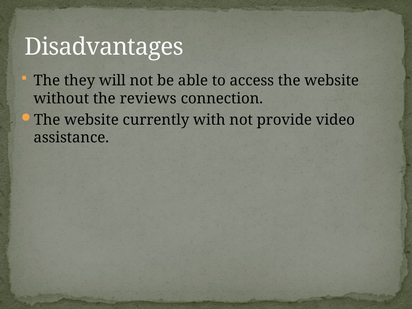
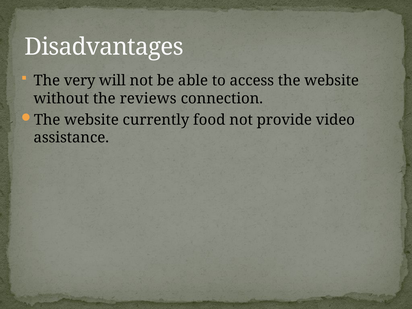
they: they -> very
with: with -> food
